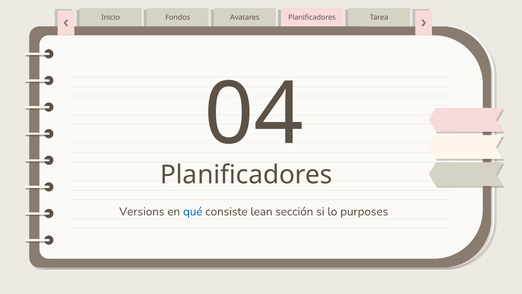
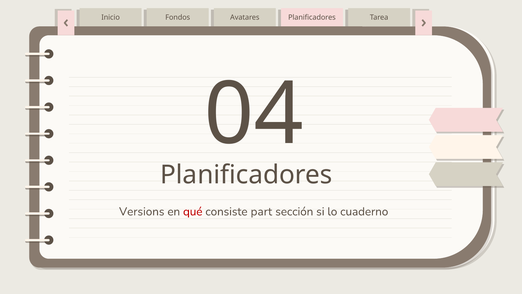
qué colour: blue -> red
lean: lean -> part
purposes: purposes -> cuaderno
